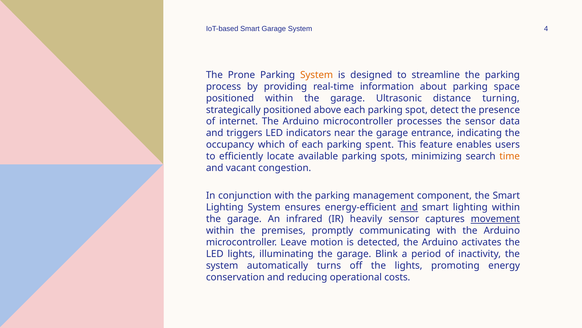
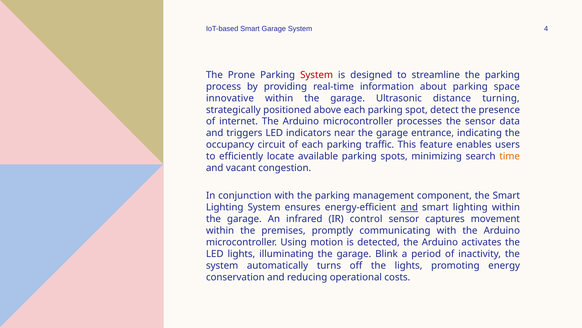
System at (317, 75) colour: orange -> red
positioned at (230, 98): positioned -> innovative
which: which -> circuit
spent: spent -> traffic
heavily: heavily -> control
movement underline: present -> none
Leave: Leave -> Using
